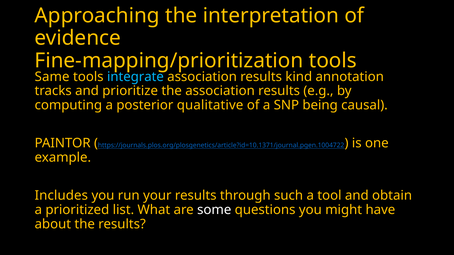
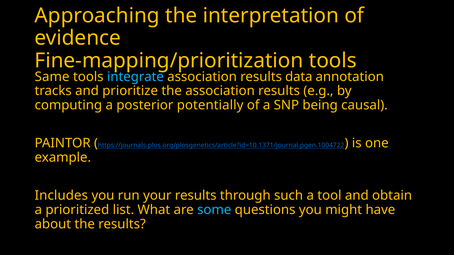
kind: kind -> data
qualitative: qualitative -> potentially
some colour: white -> light blue
